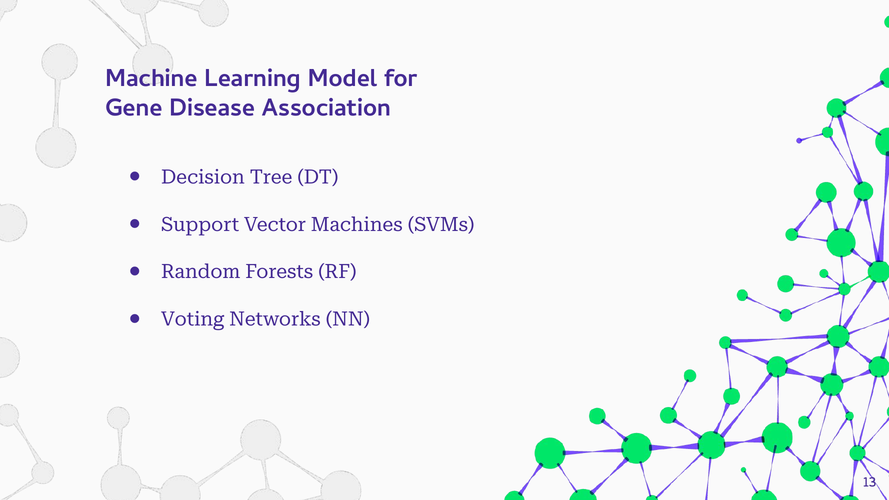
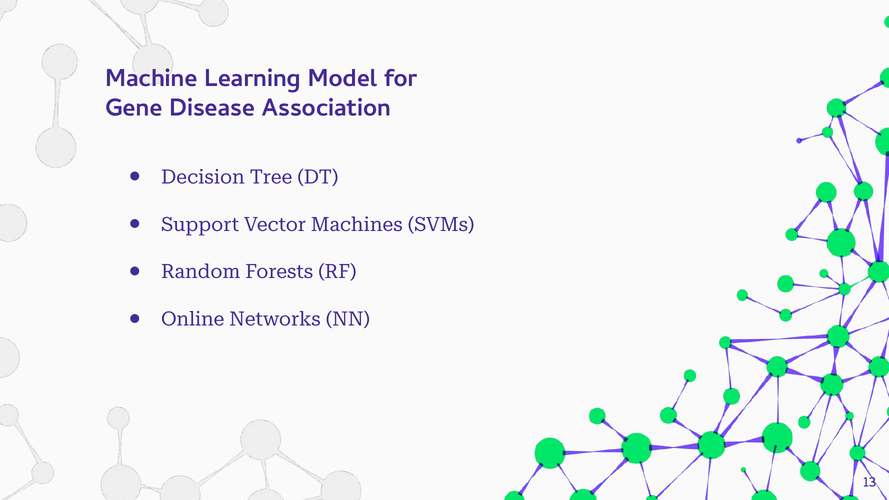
Voting: Voting -> Online
